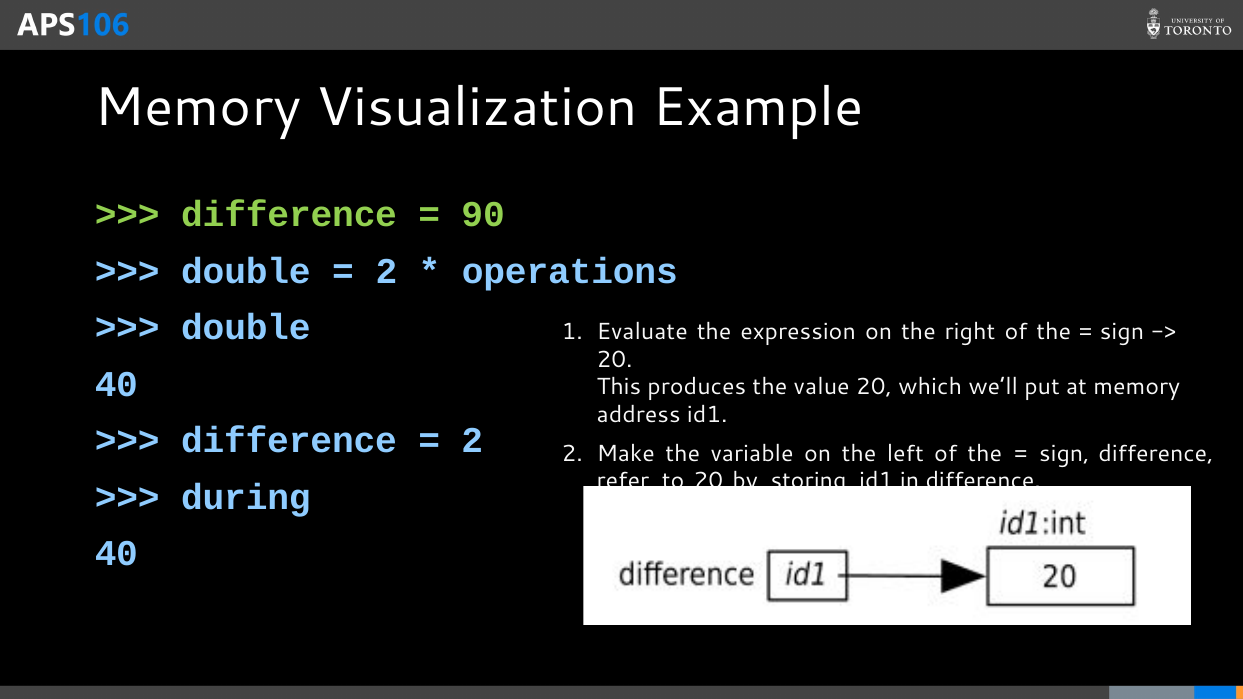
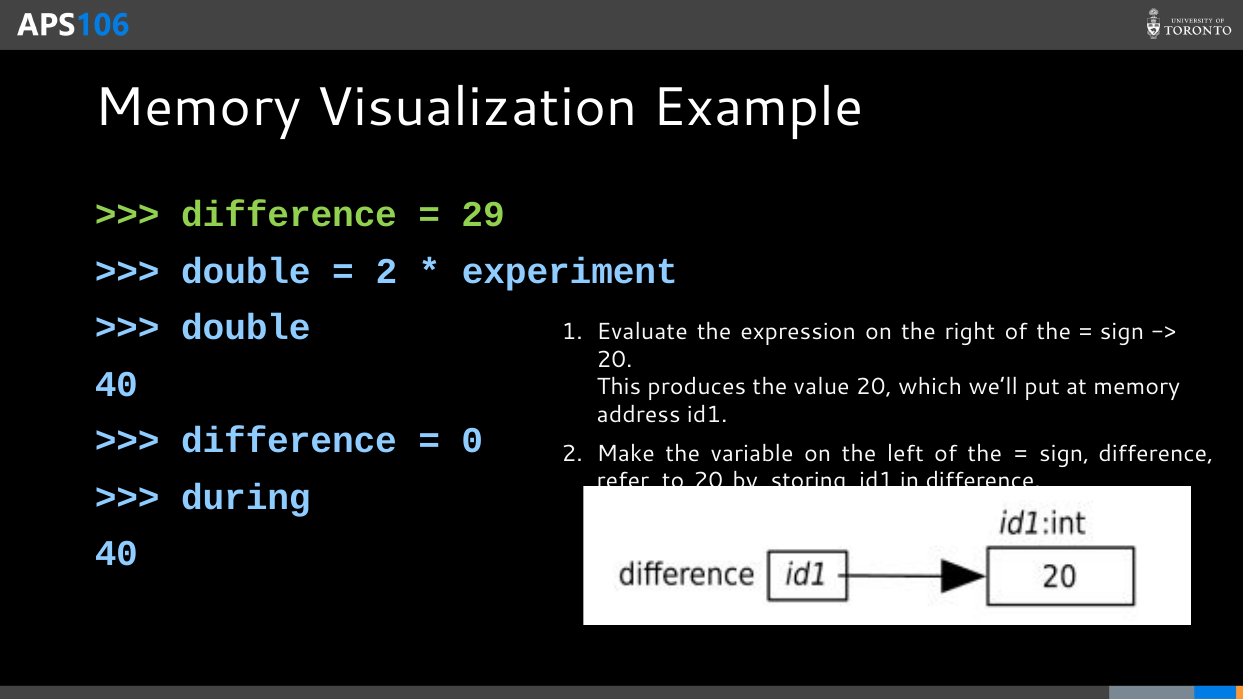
90: 90 -> 29
operations: operations -> experiment
2 at (472, 441): 2 -> 0
